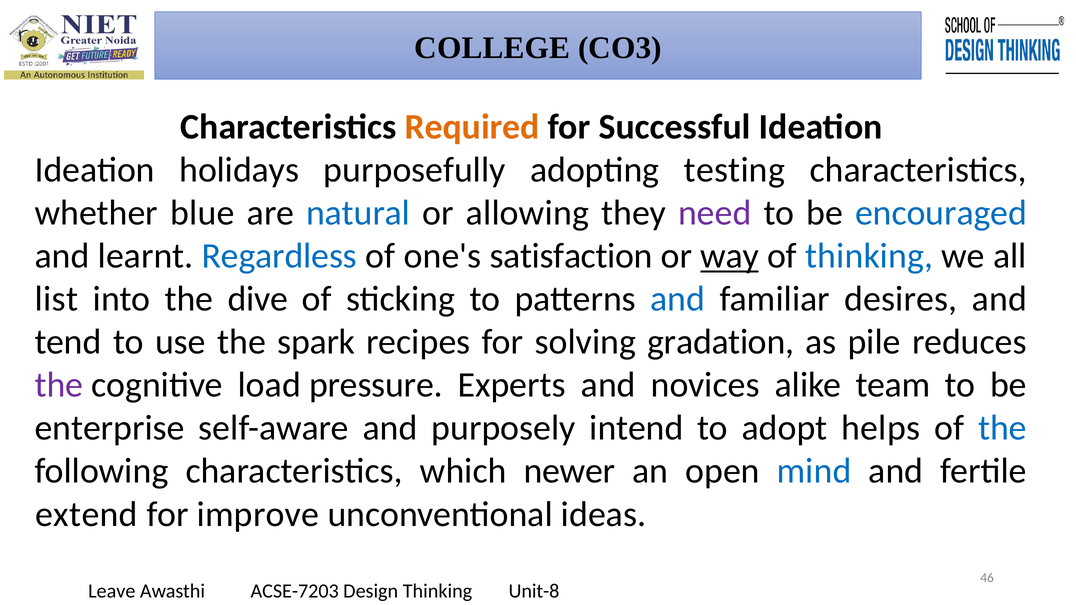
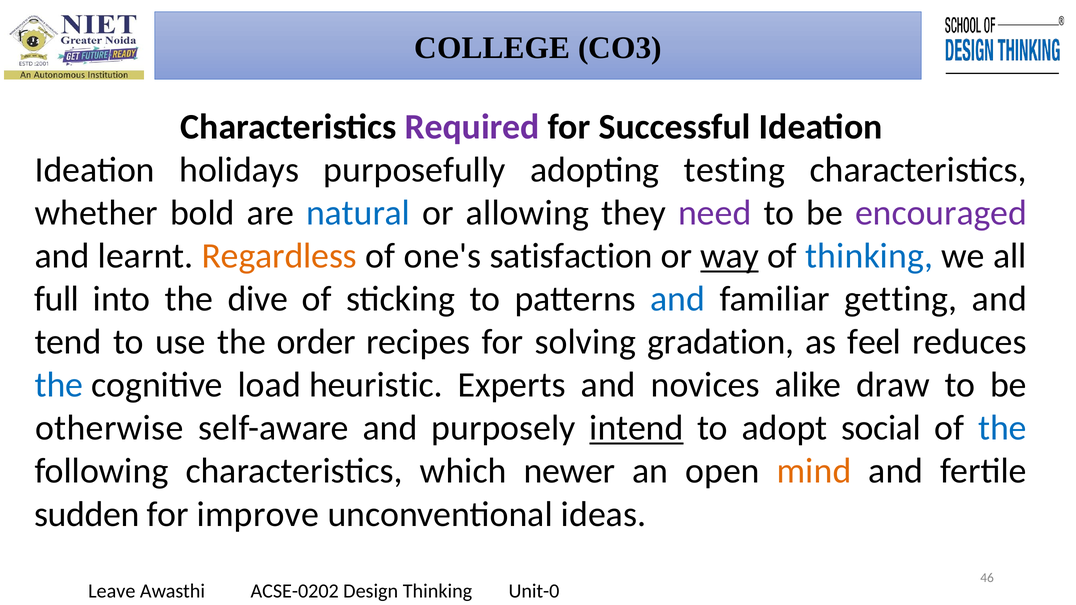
Required colour: orange -> purple
blue: blue -> bold
encouraged colour: blue -> purple
Regardless colour: blue -> orange
list: list -> full
desires: desires -> getting
spark: spark -> order
pile: pile -> feel
the at (59, 385) colour: purple -> blue
pressure: pressure -> heuristic
team: team -> draw
enterprise: enterprise -> otherwise
intend underline: none -> present
helps: helps -> social
mind colour: blue -> orange
extend: extend -> sudden
ACSE-7203: ACSE-7203 -> ACSE-0202
Unit-8: Unit-8 -> Unit-0
